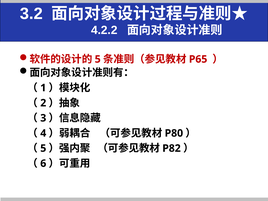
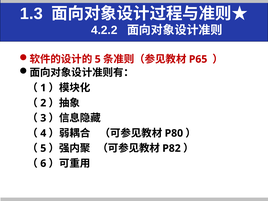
3.2: 3.2 -> 1.3
